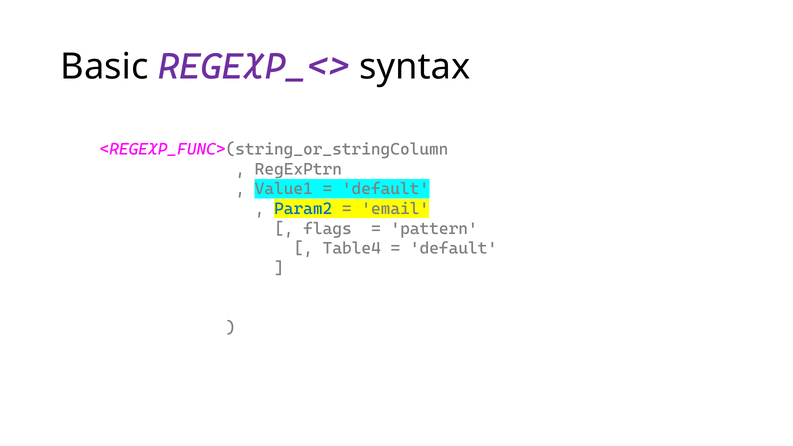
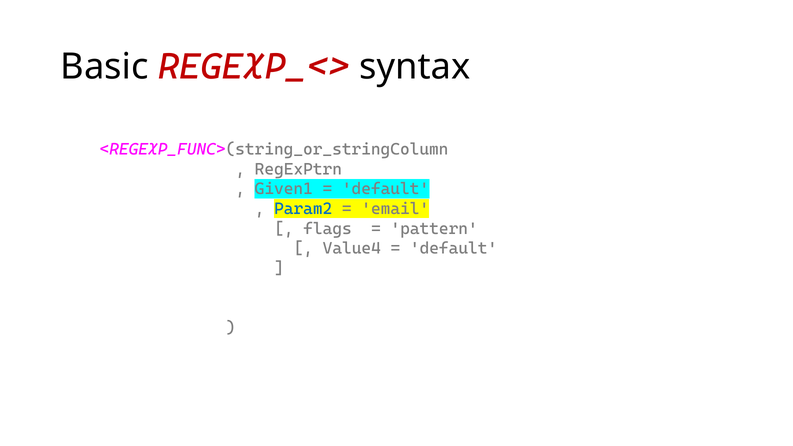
REGEXP_<> colour: purple -> red
Value1: Value1 -> Given1
Table4: Table4 -> Value4
